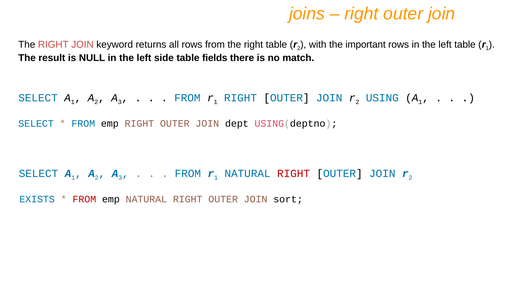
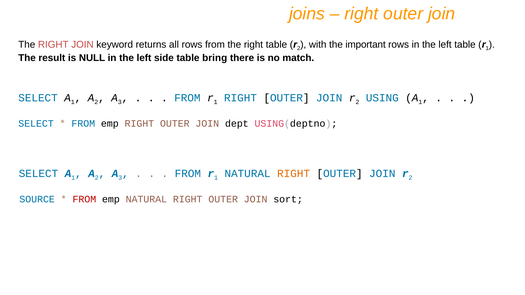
fields: fields -> bring
RIGHT at (294, 174) colour: red -> orange
EXISTS: EXISTS -> SOURCE
